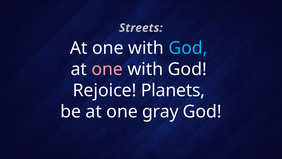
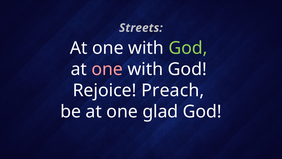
God at (188, 48) colour: light blue -> light green
Planets: Planets -> Preach
gray: gray -> glad
